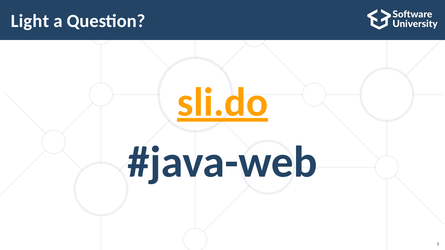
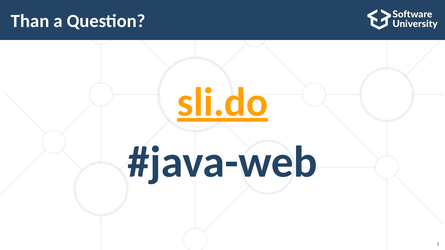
Light: Light -> Than
